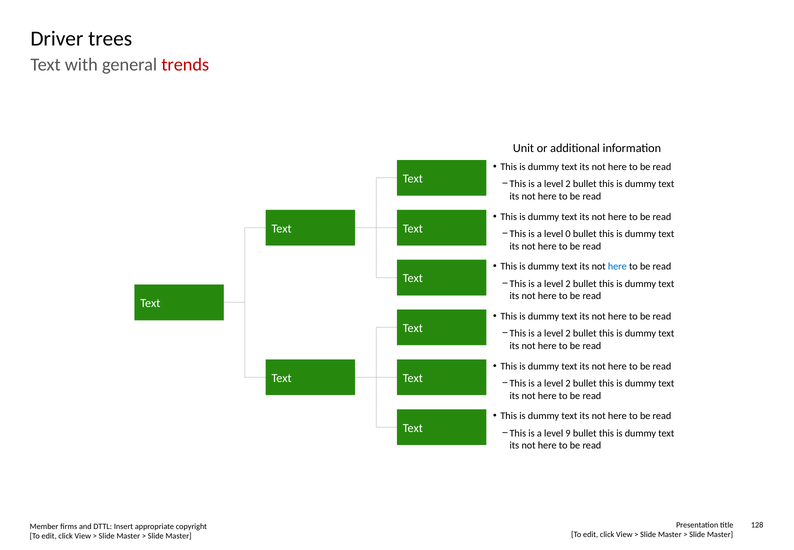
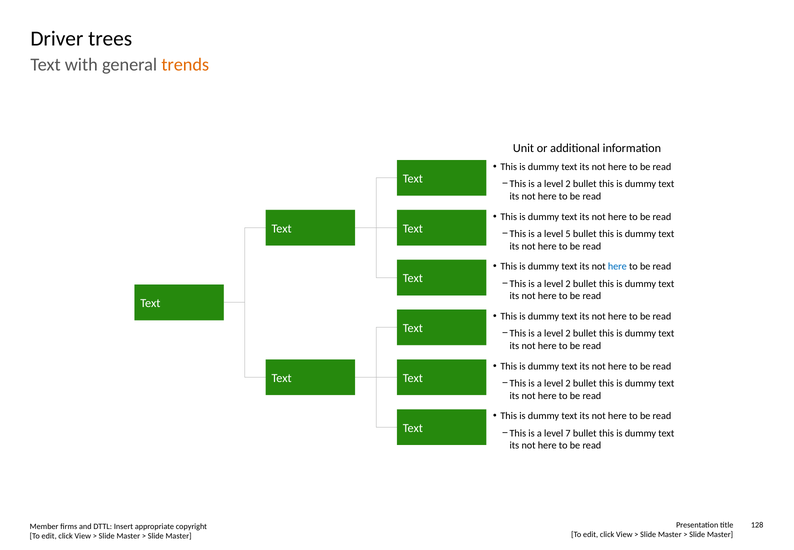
trends colour: red -> orange
0: 0 -> 5
9: 9 -> 7
